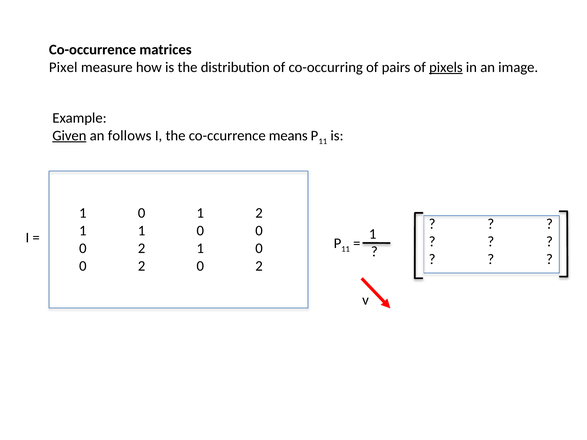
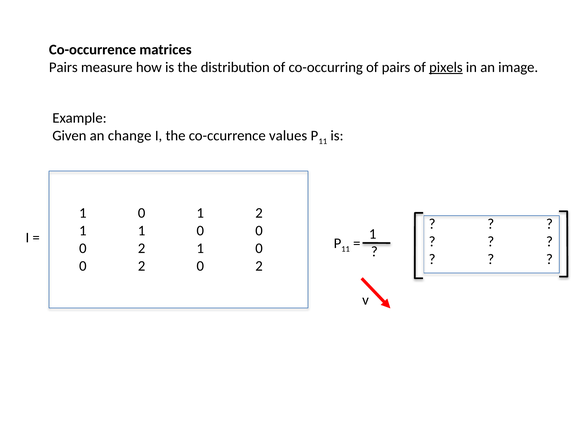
Pixel at (63, 67): Pixel -> Pairs
Given underline: present -> none
follows: follows -> change
means: means -> values
